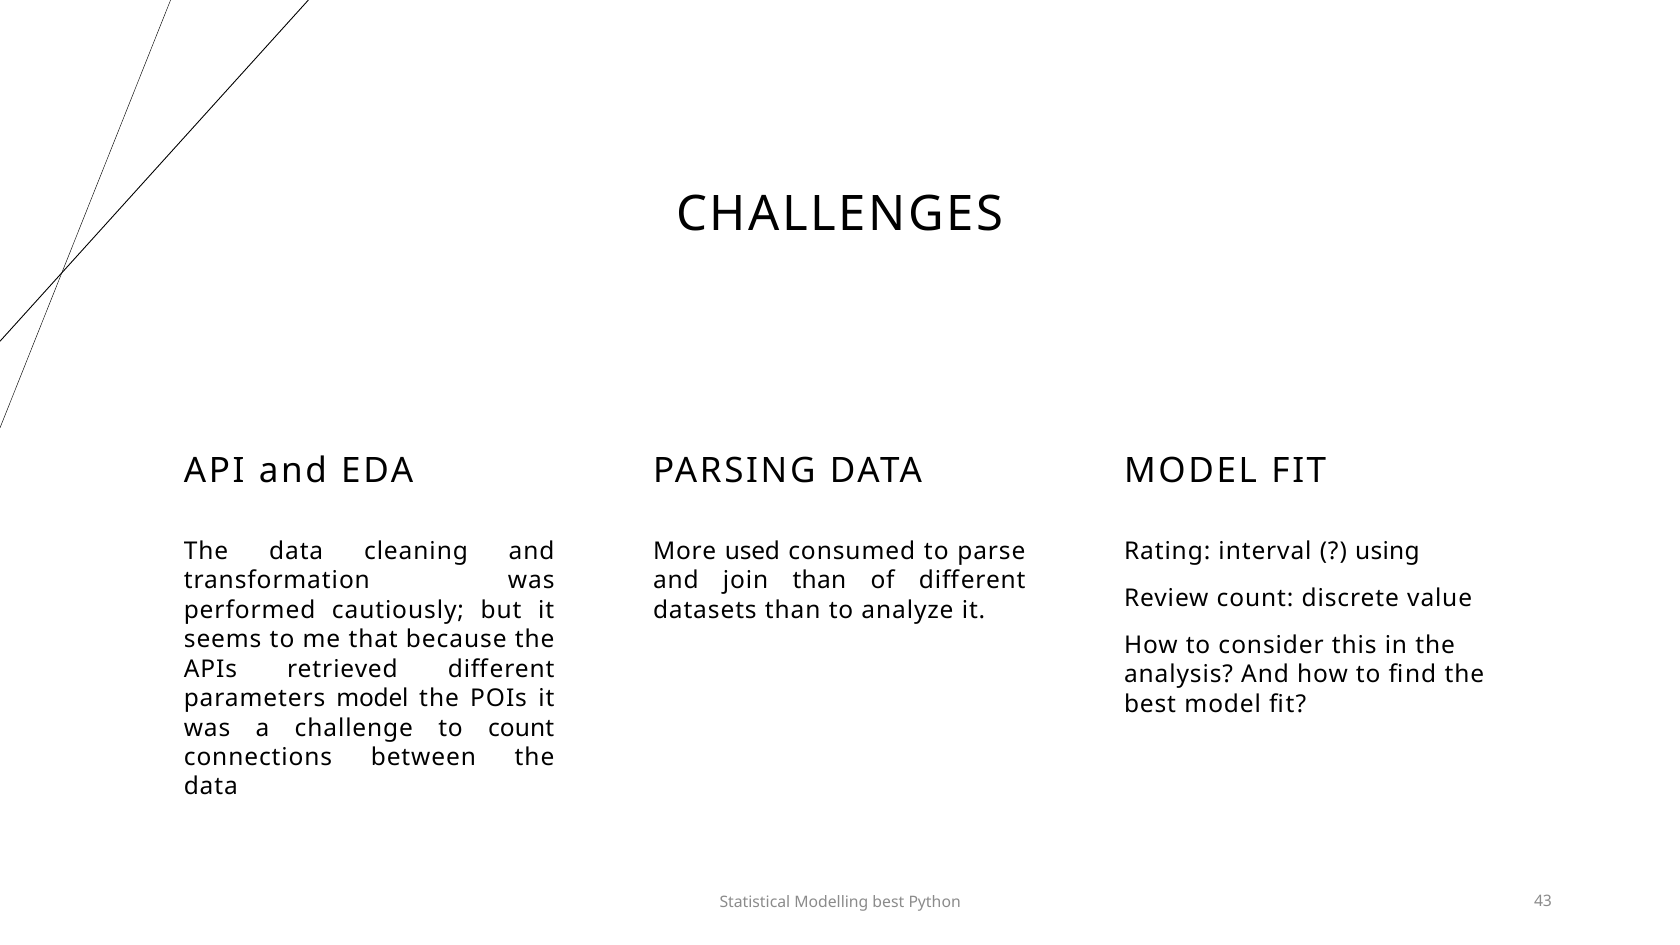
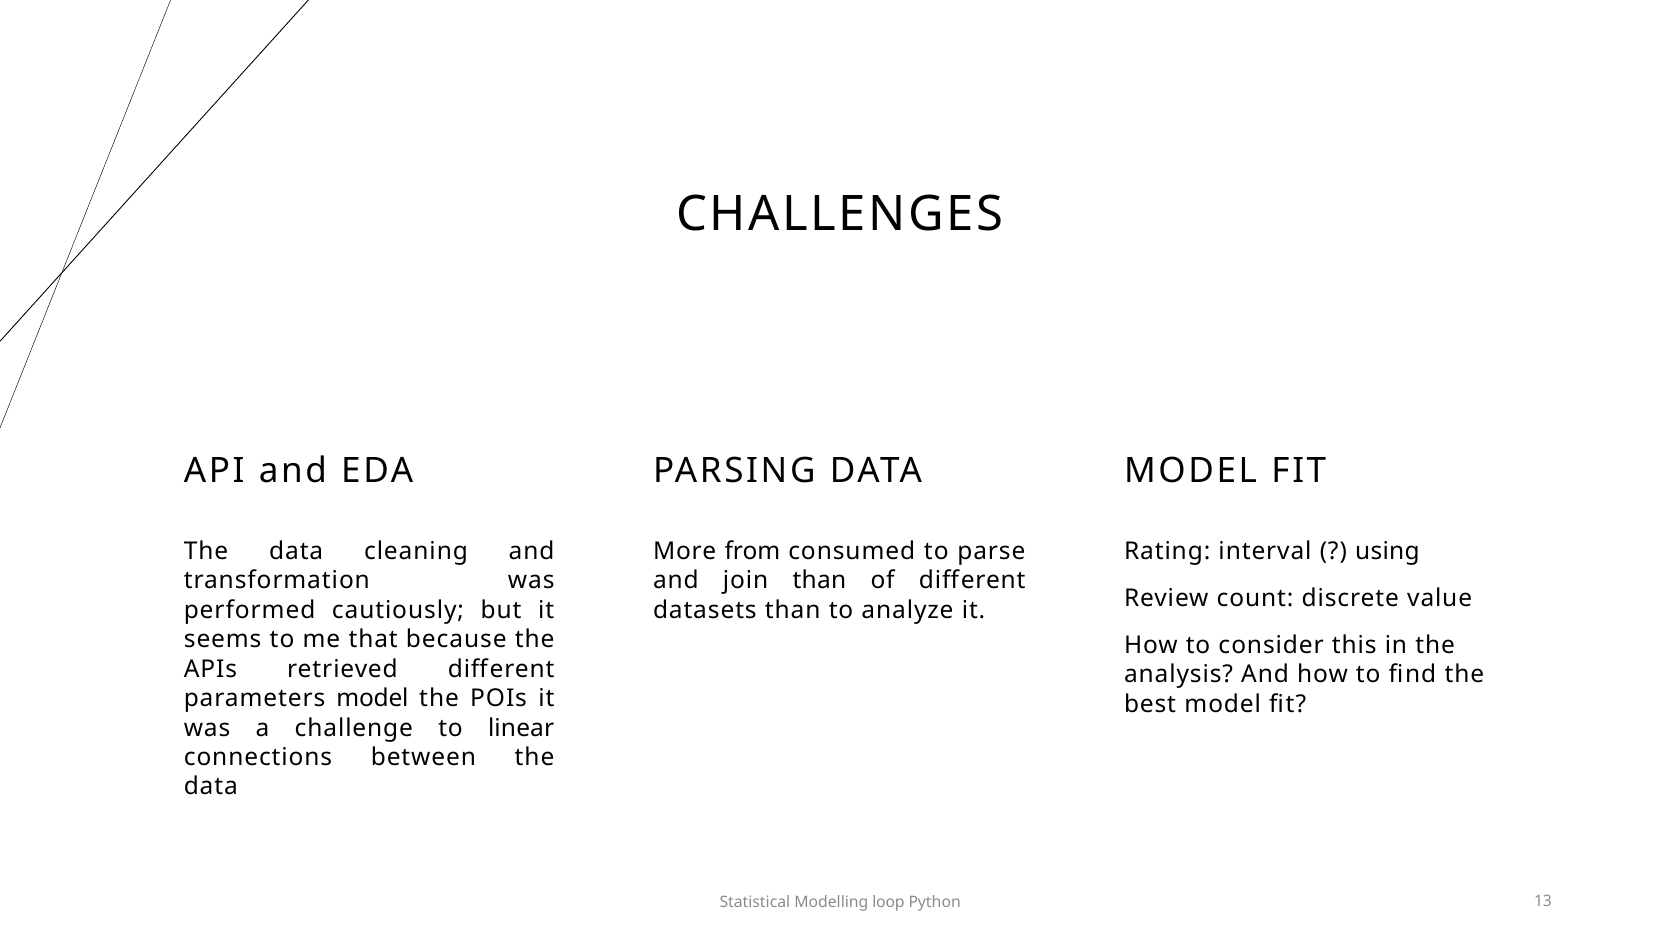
used: used -> from
to count: count -> linear
Modelling best: best -> loop
43: 43 -> 13
